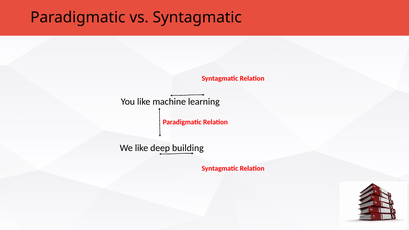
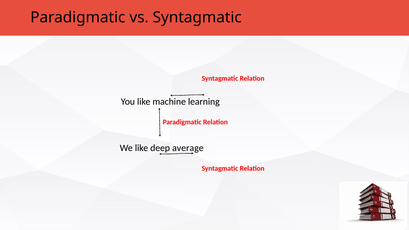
building: building -> average
